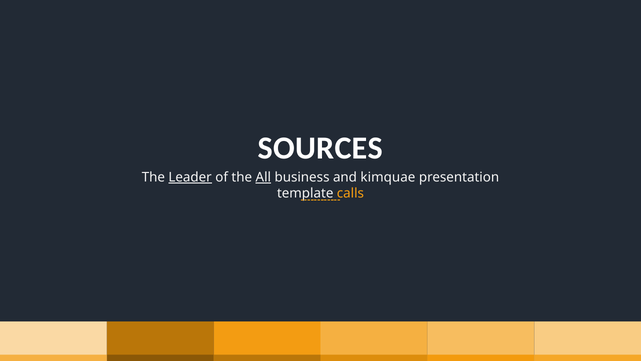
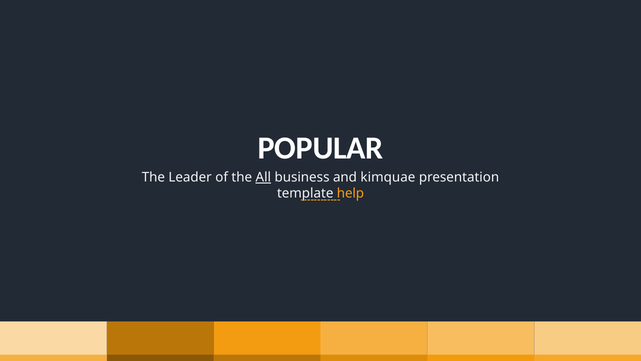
SOURCES: SOURCES -> POPULAR
Leader underline: present -> none
calls: calls -> help
